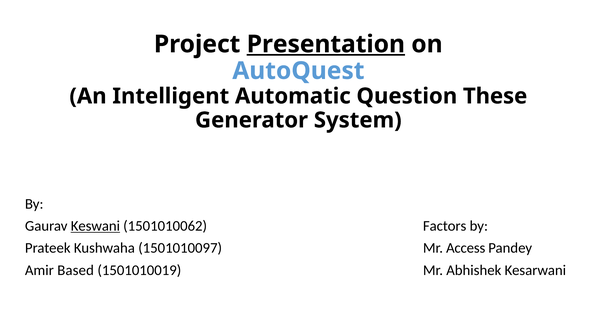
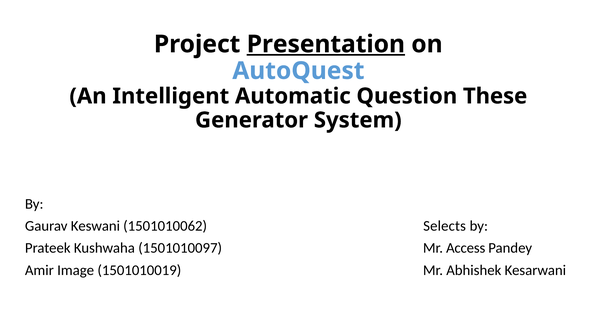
Keswani underline: present -> none
Factors: Factors -> Selects
Based: Based -> Image
